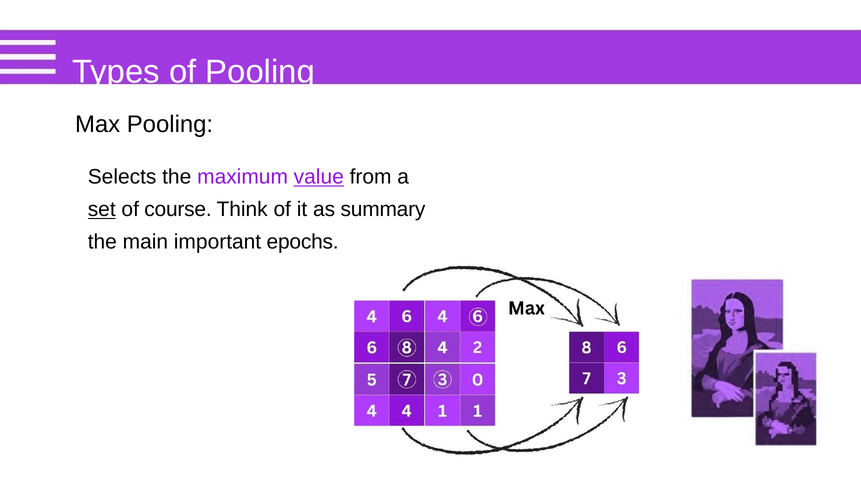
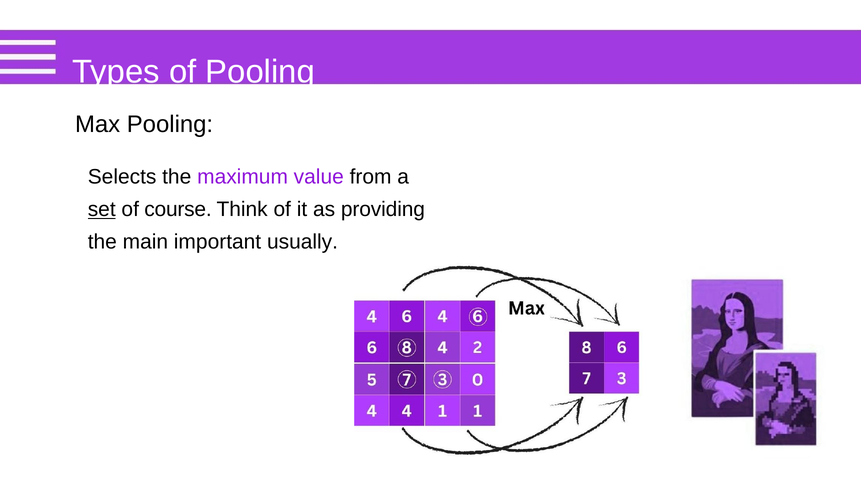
value underline: present -> none
summary: summary -> providing
epochs: epochs -> usually
